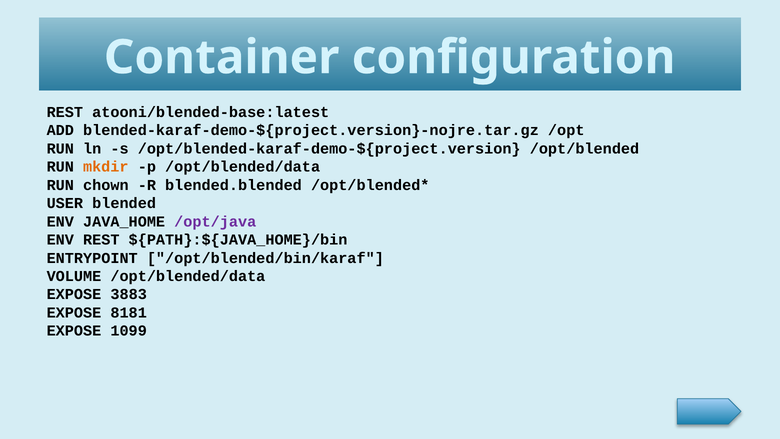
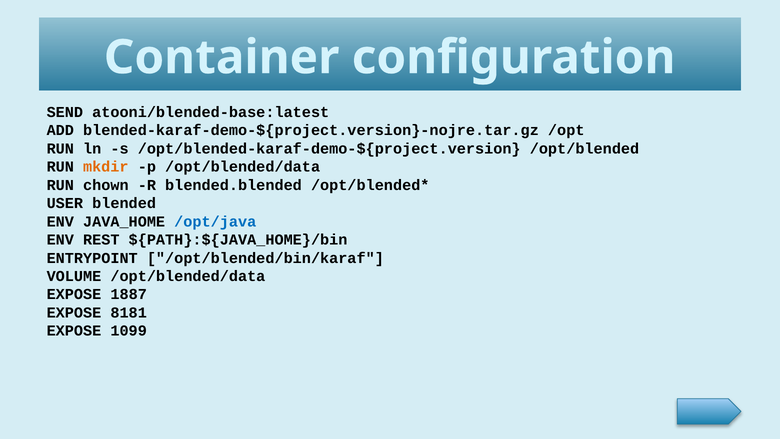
REST at (65, 112): REST -> SEND
/opt/java colour: purple -> blue
3883: 3883 -> 1887
